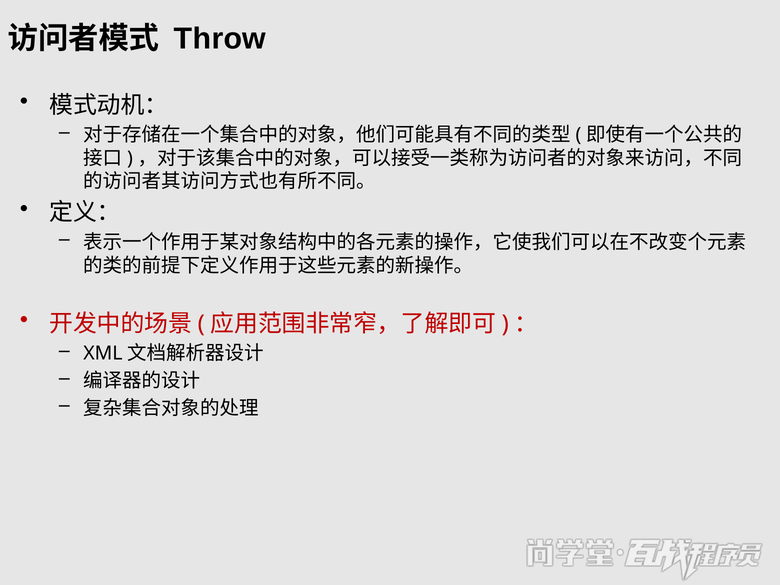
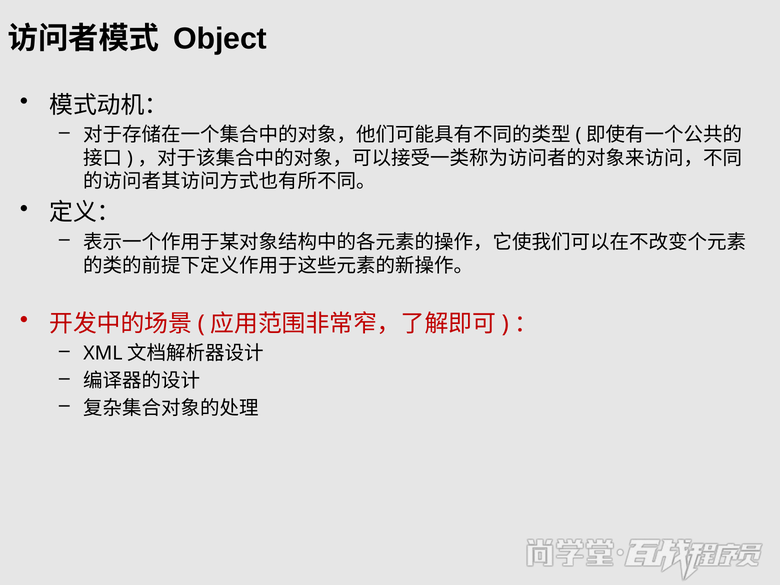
Throw: Throw -> Object
